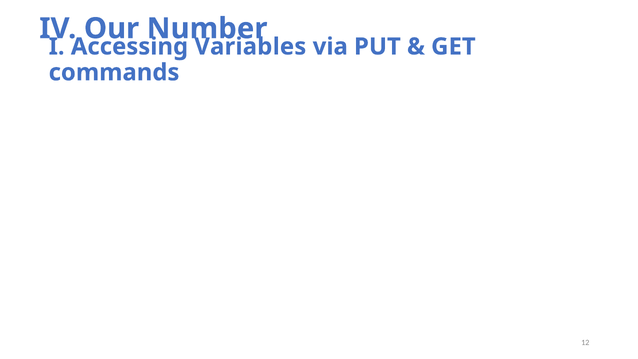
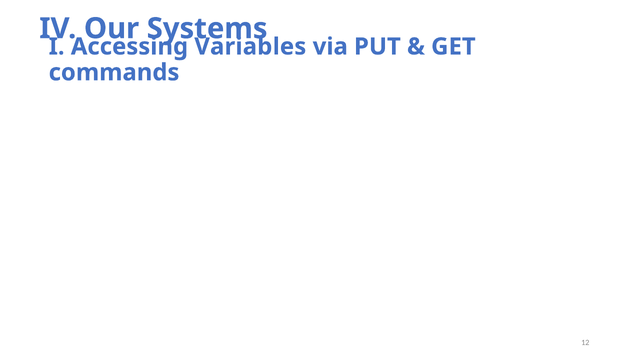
Number: Number -> Systems
